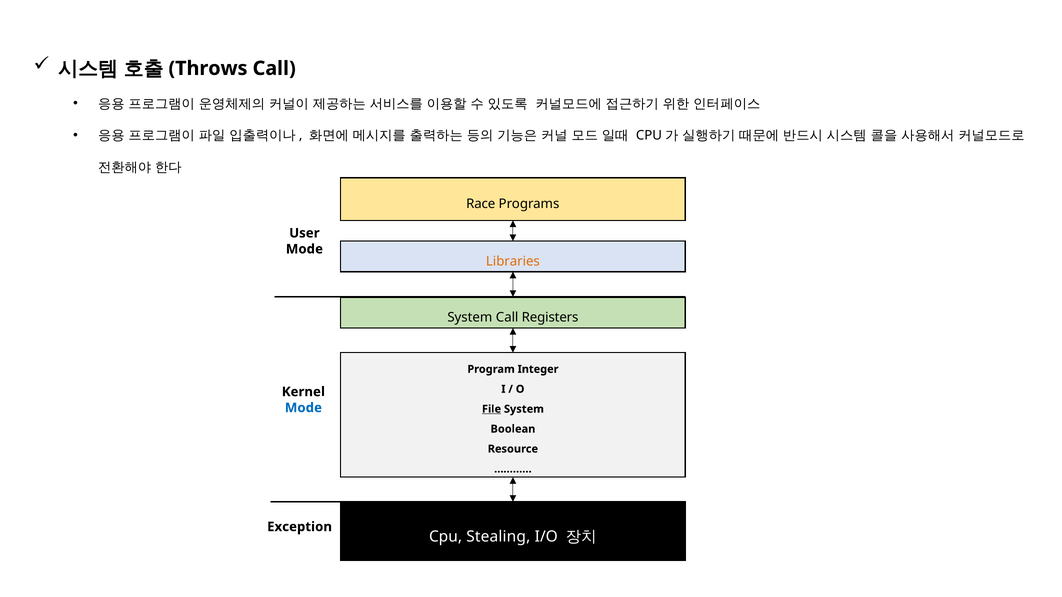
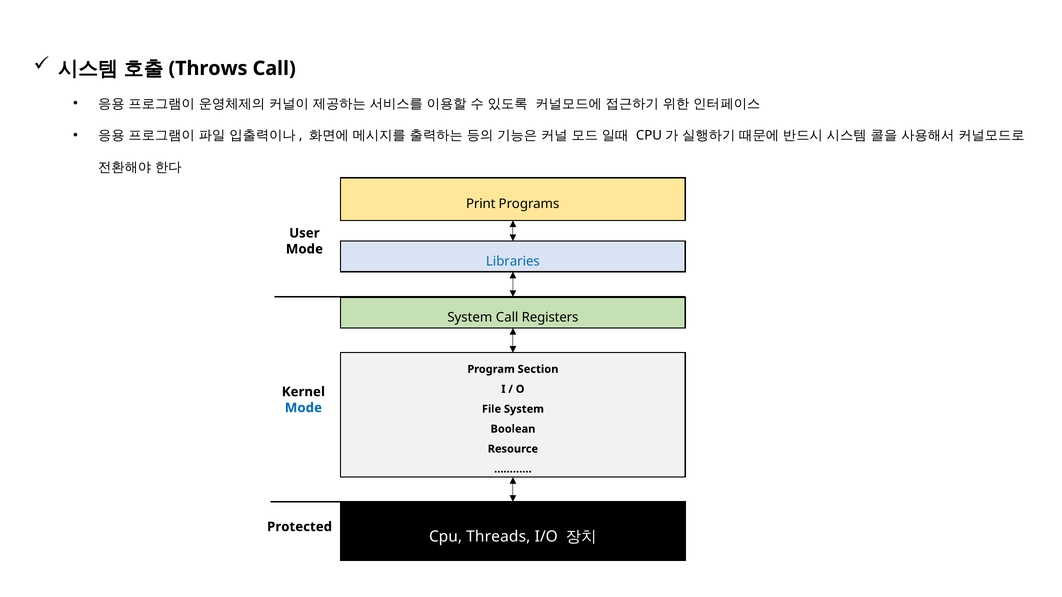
Race: Race -> Print
Libraries colour: orange -> blue
Integer: Integer -> Section
File underline: present -> none
Exception: Exception -> Protected
Stealing: Stealing -> Threads
